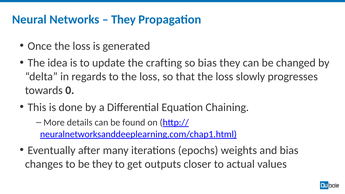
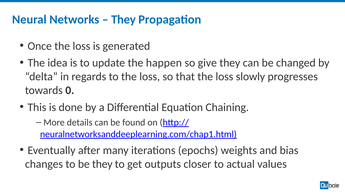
crafting: crafting -> happen
so bias: bias -> give
